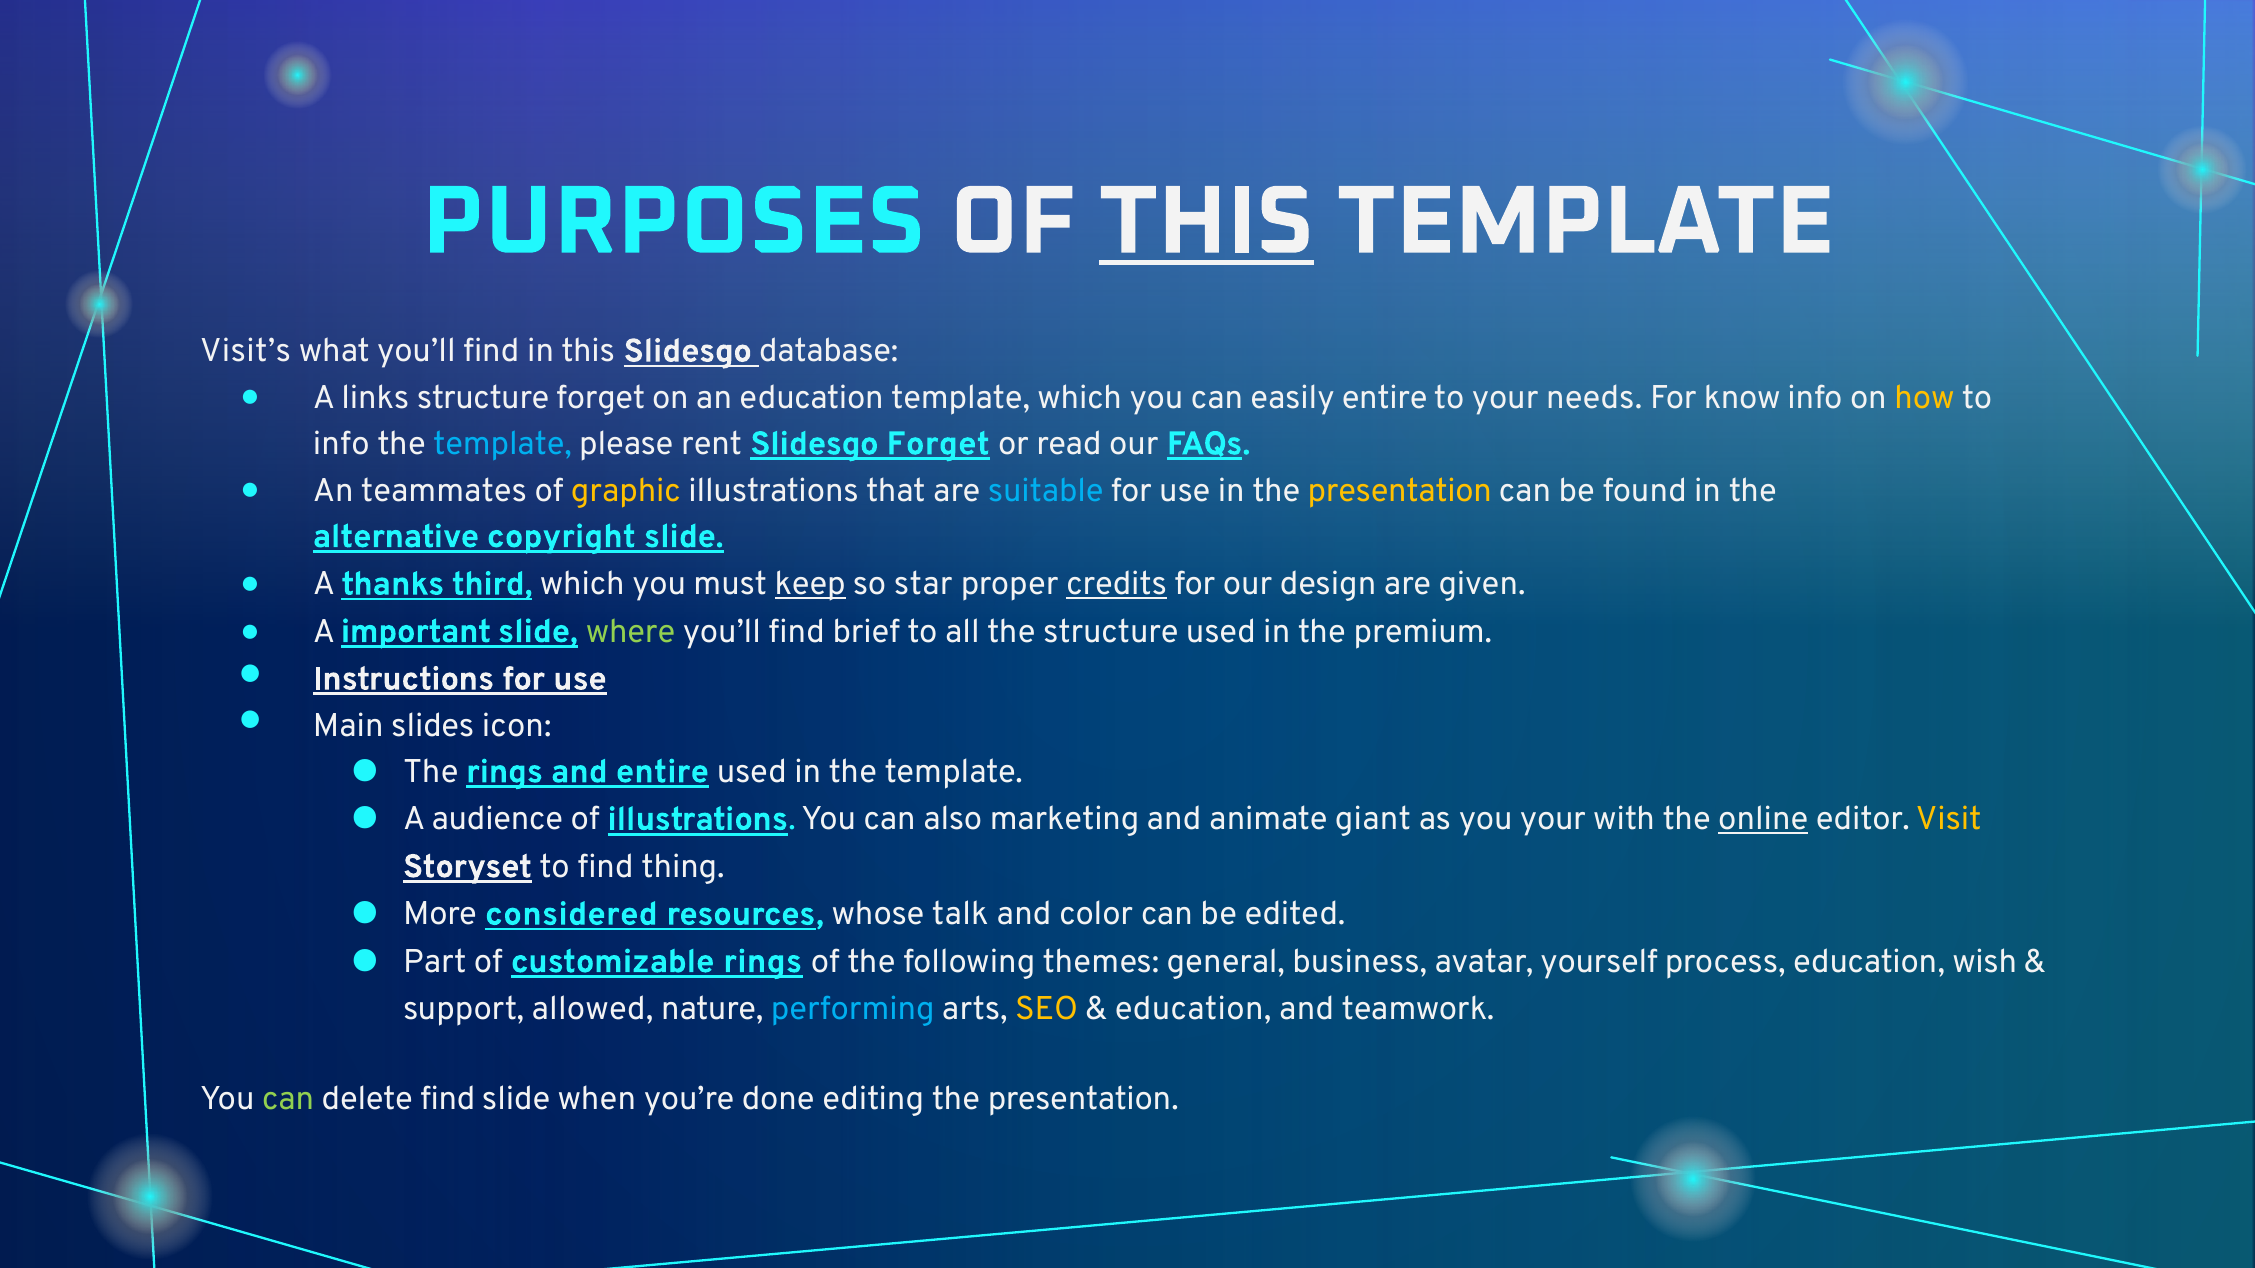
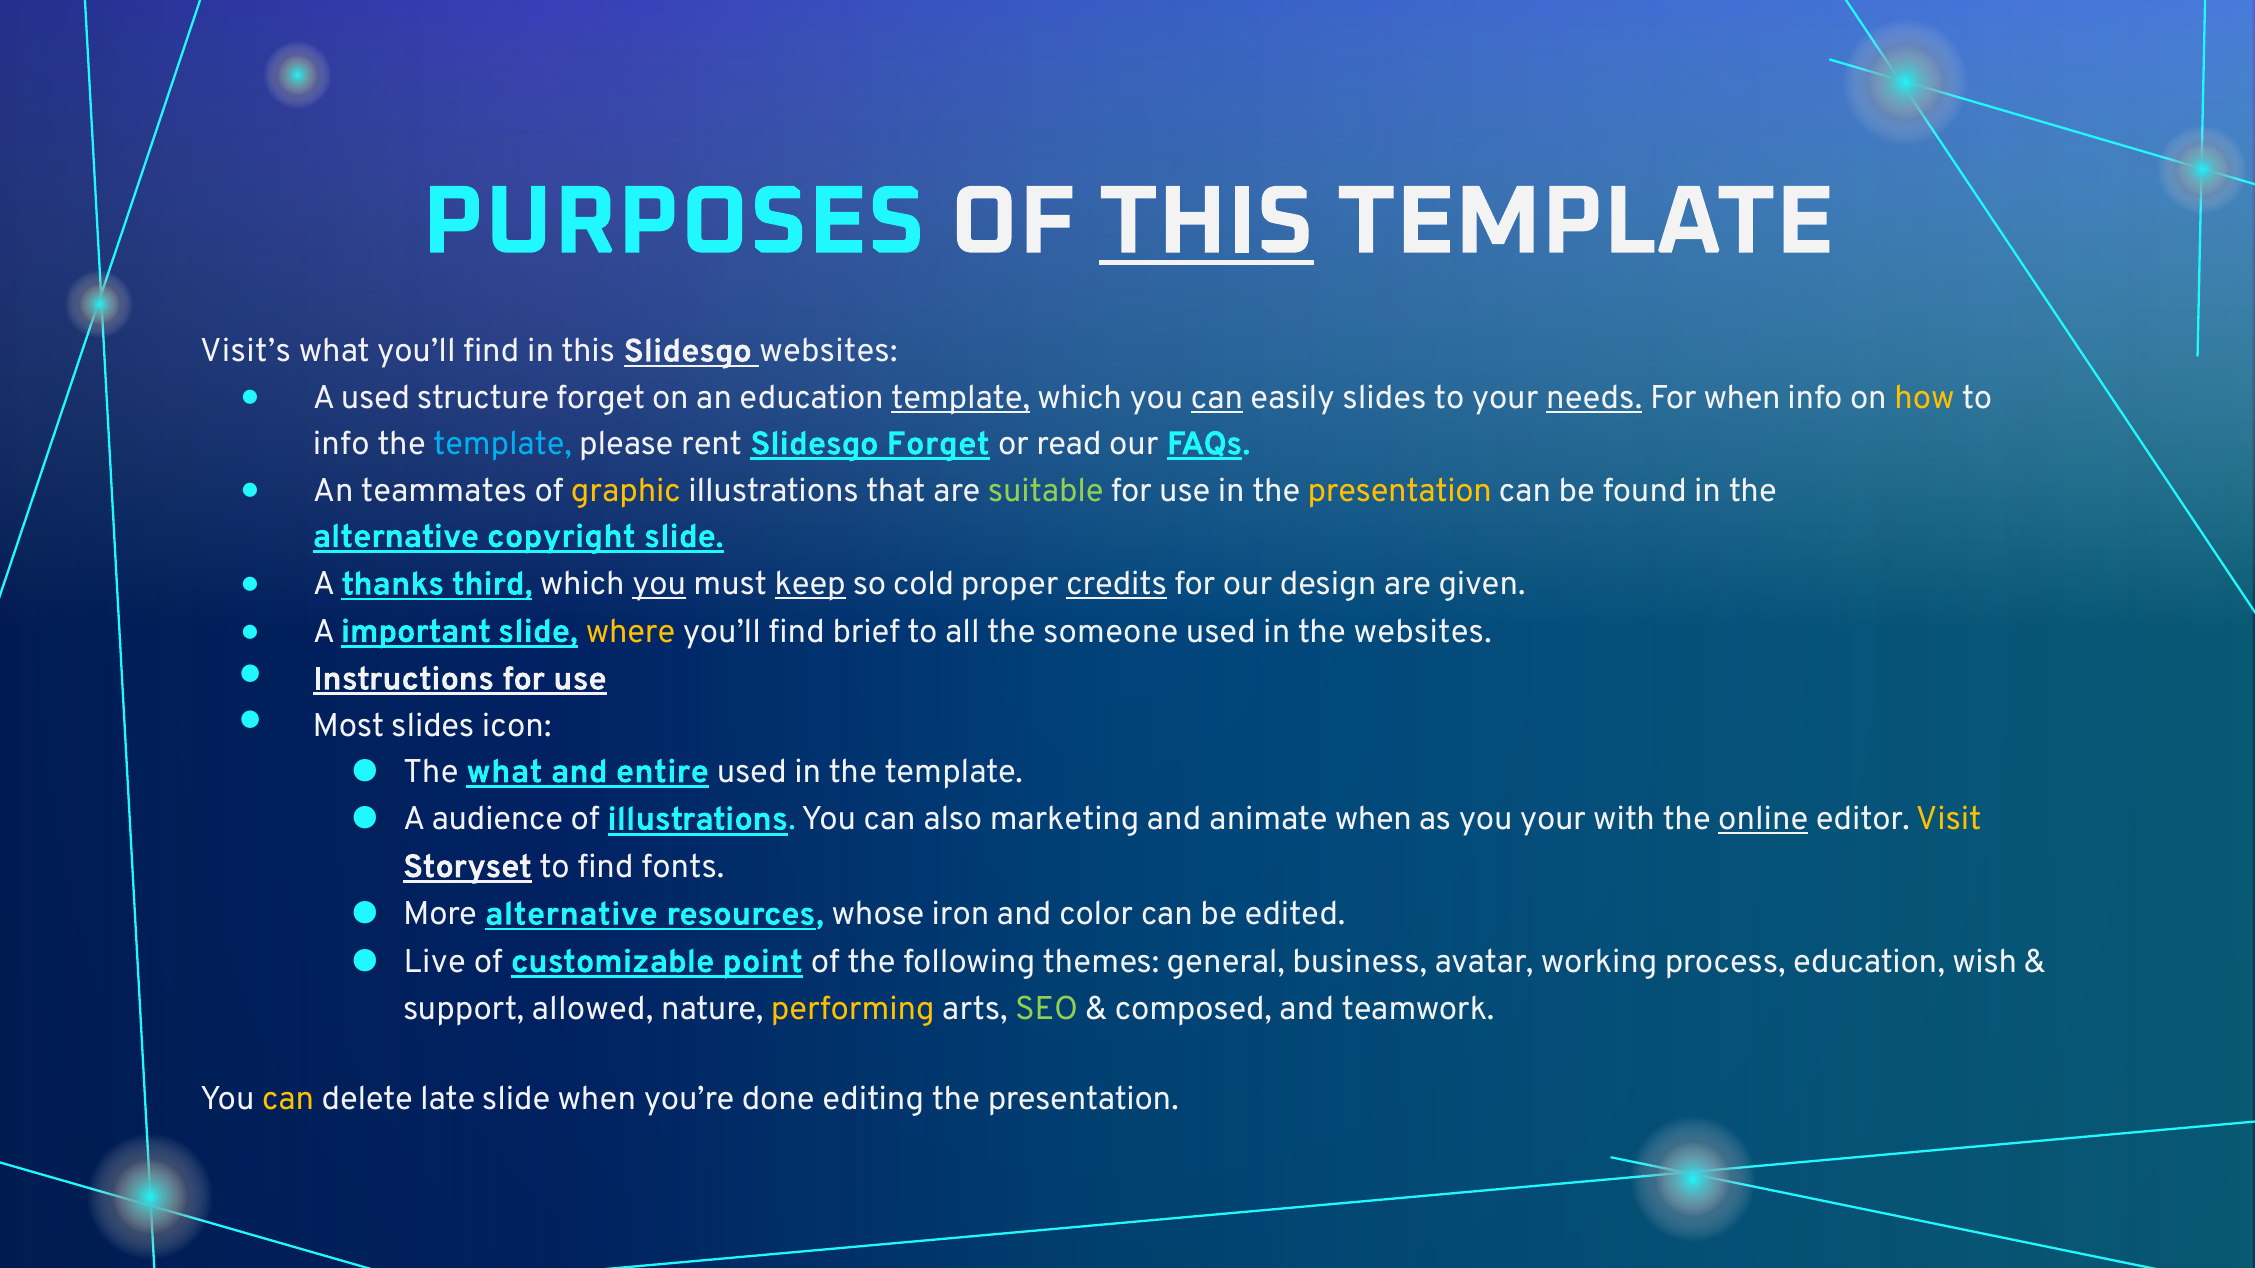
Slidesgo database: database -> websites
A links: links -> used
template at (961, 398) underline: none -> present
can at (1217, 398) underline: none -> present
easily entire: entire -> slides
needs underline: none -> present
For know: know -> when
suitable colour: light blue -> light green
you at (659, 584) underline: none -> present
star: star -> cold
where colour: light green -> yellow
the structure: structure -> someone
the premium: premium -> websites
Main: Main -> Most
The rings: rings -> what
animate giant: giant -> when
thing: thing -> fonts
More considered: considered -> alternative
talk: talk -> iron
Part: Part -> Live
customizable rings: rings -> point
yourself: yourself -> working
performing colour: light blue -> yellow
SEO colour: yellow -> light green
education at (1193, 1009): education -> composed
can at (288, 1100) colour: light green -> yellow
delete find: find -> late
